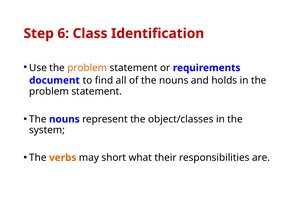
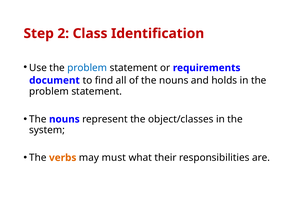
6: 6 -> 2
problem at (87, 68) colour: orange -> blue
short: short -> must
